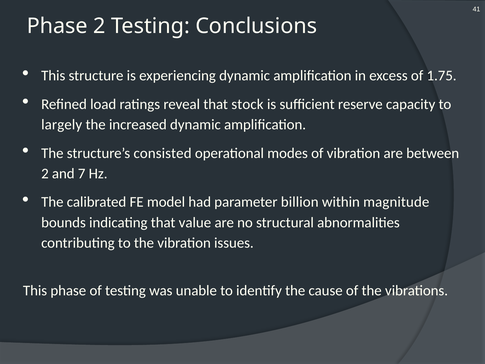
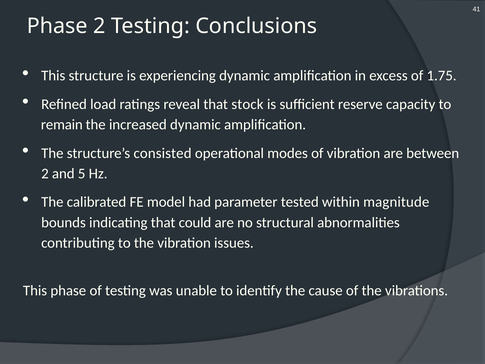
largely: largely -> remain
7: 7 -> 5
billion: billion -> tested
value: value -> could
